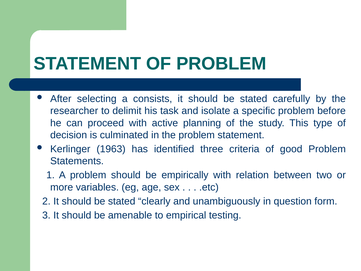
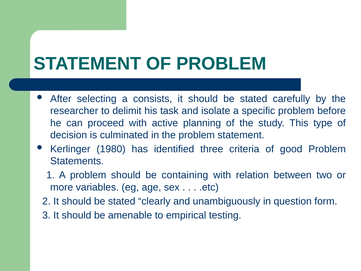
1963: 1963 -> 1980
empirically: empirically -> containing
